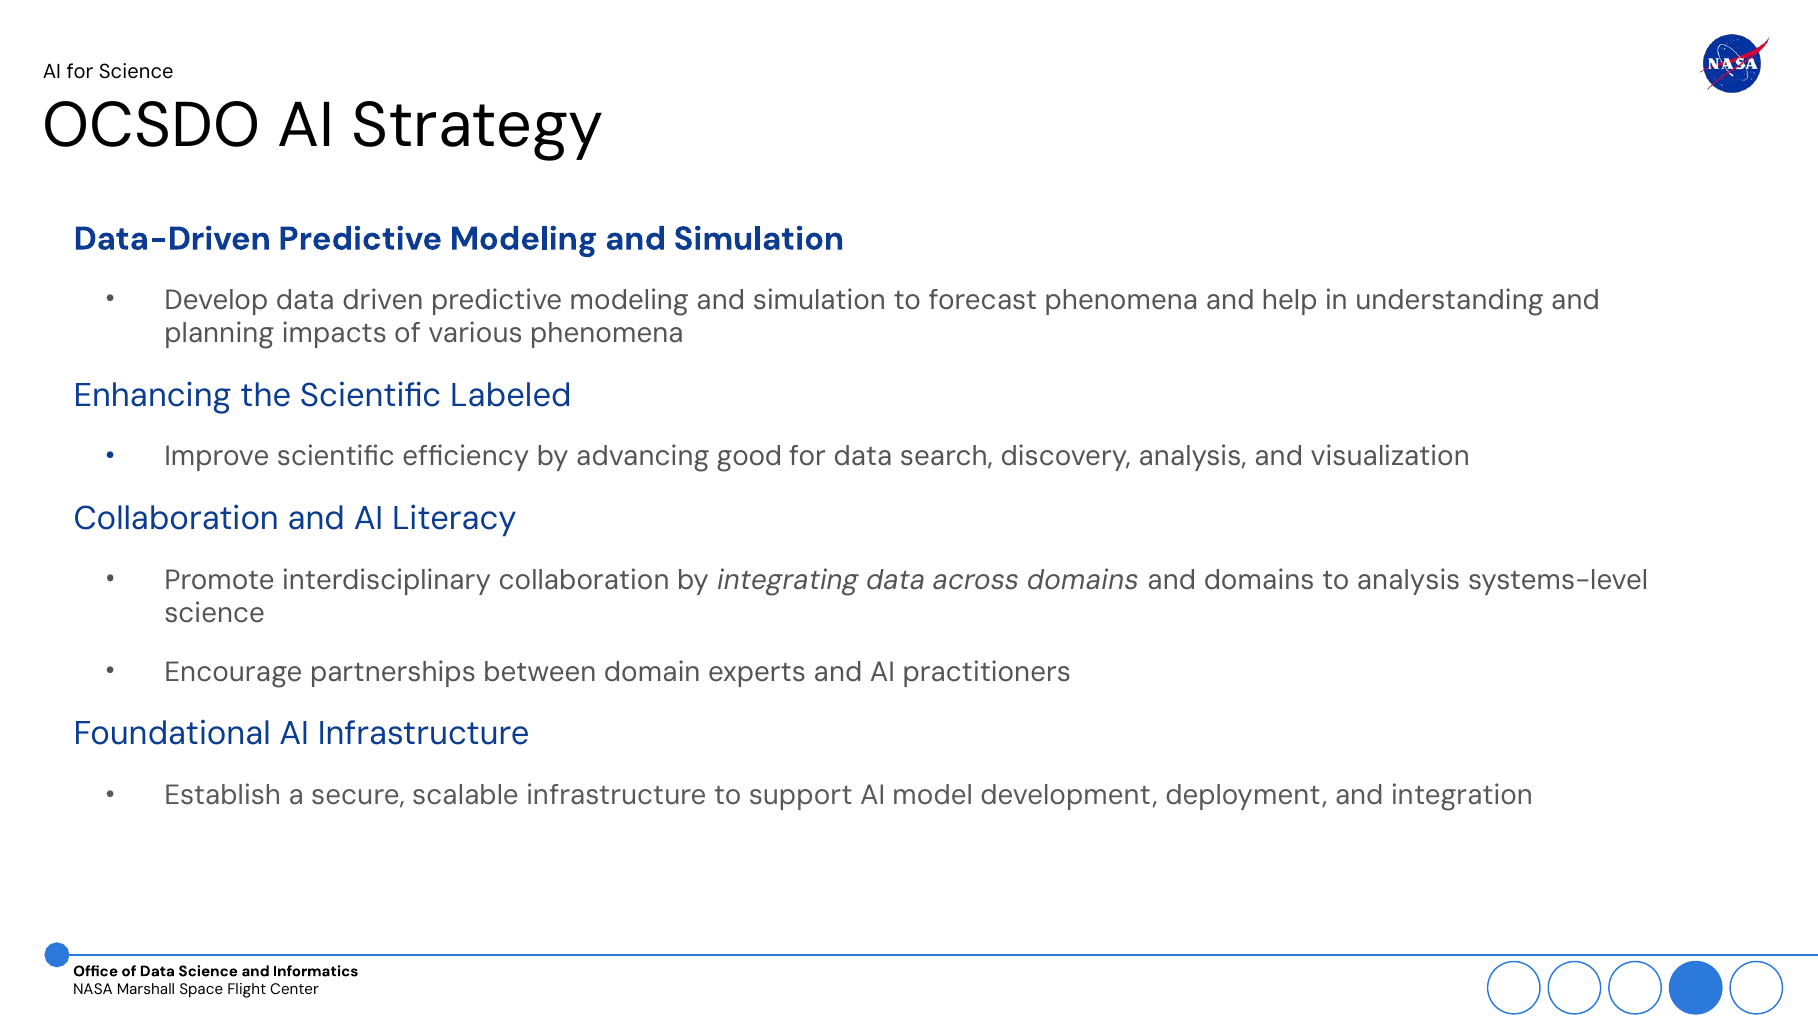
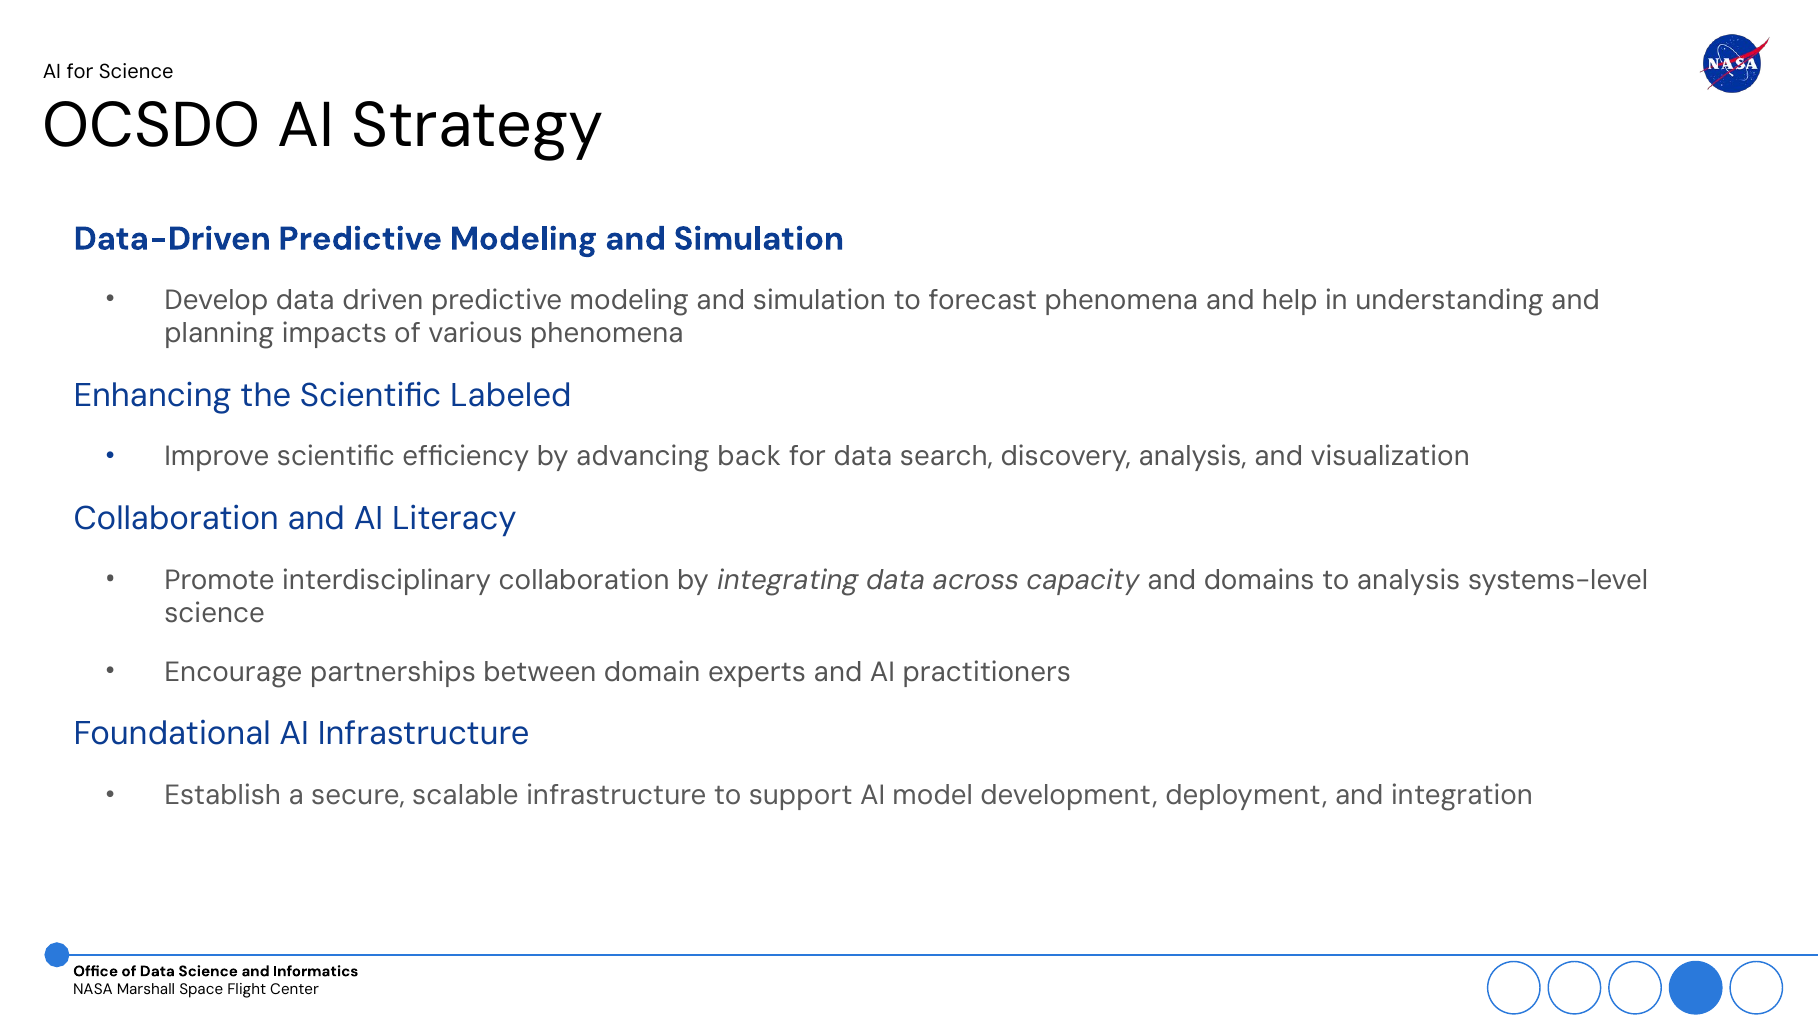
good: good -> back
across domains: domains -> capacity
